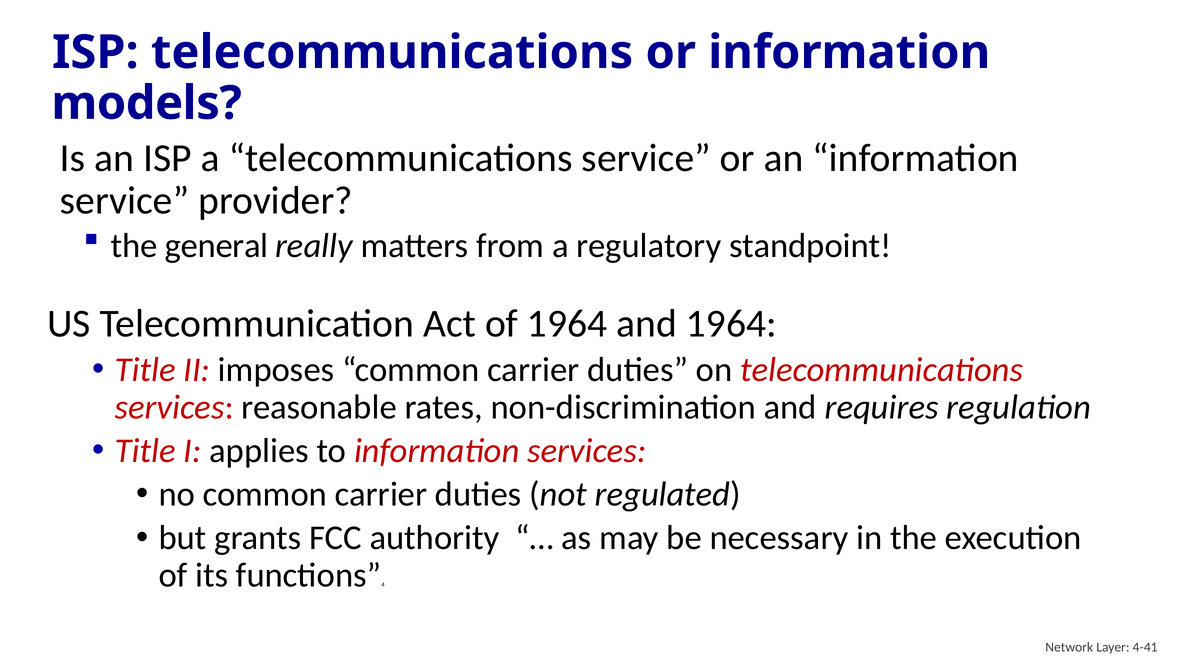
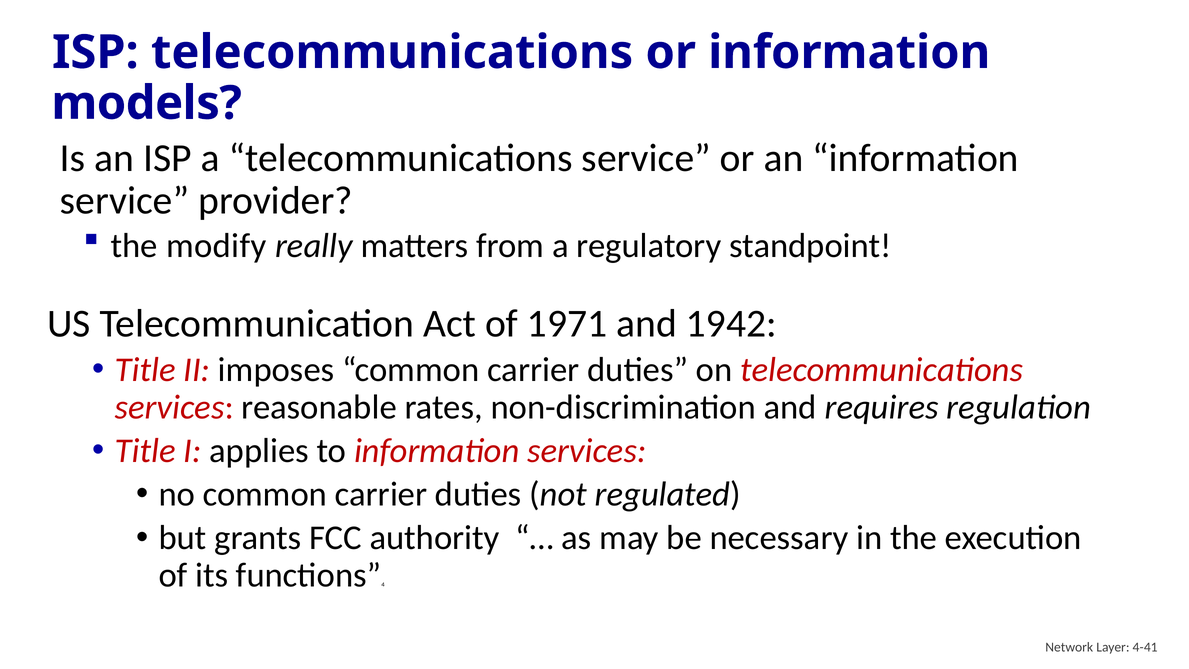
general: general -> modify
of 1964: 1964 -> 1971
and 1964: 1964 -> 1942
